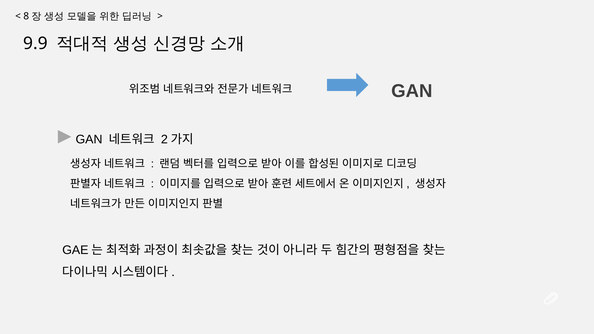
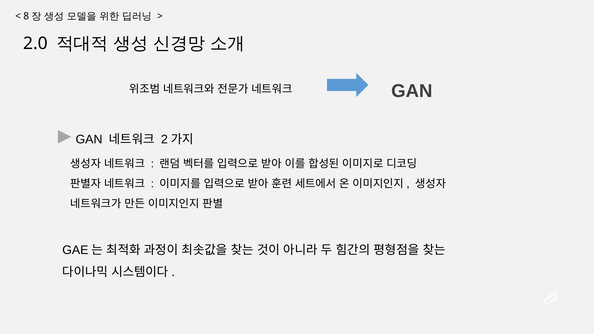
9.9: 9.9 -> 2.0
